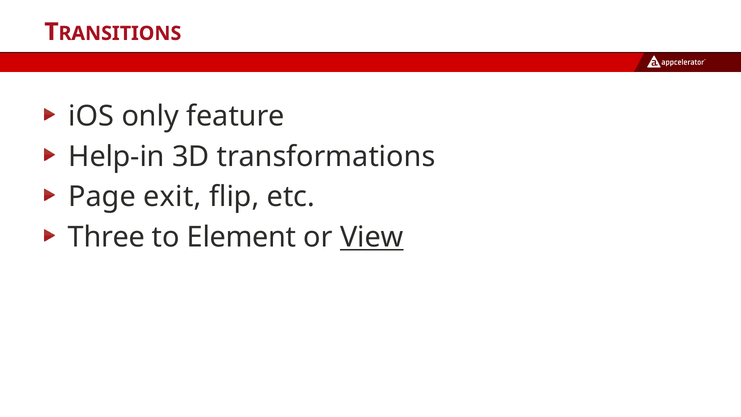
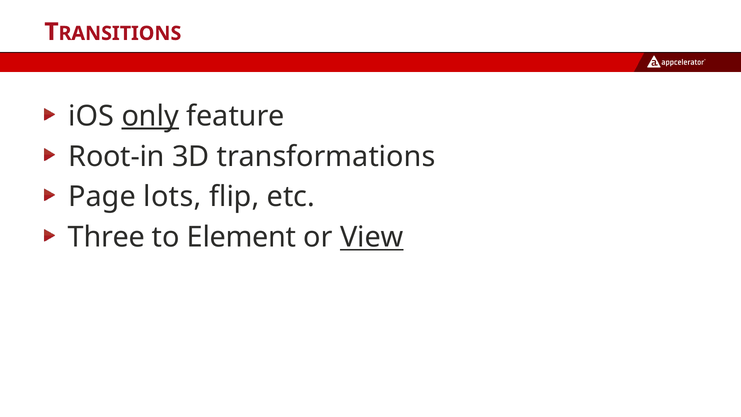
only underline: none -> present
Help-in: Help-in -> Root-in
exit: exit -> lots
